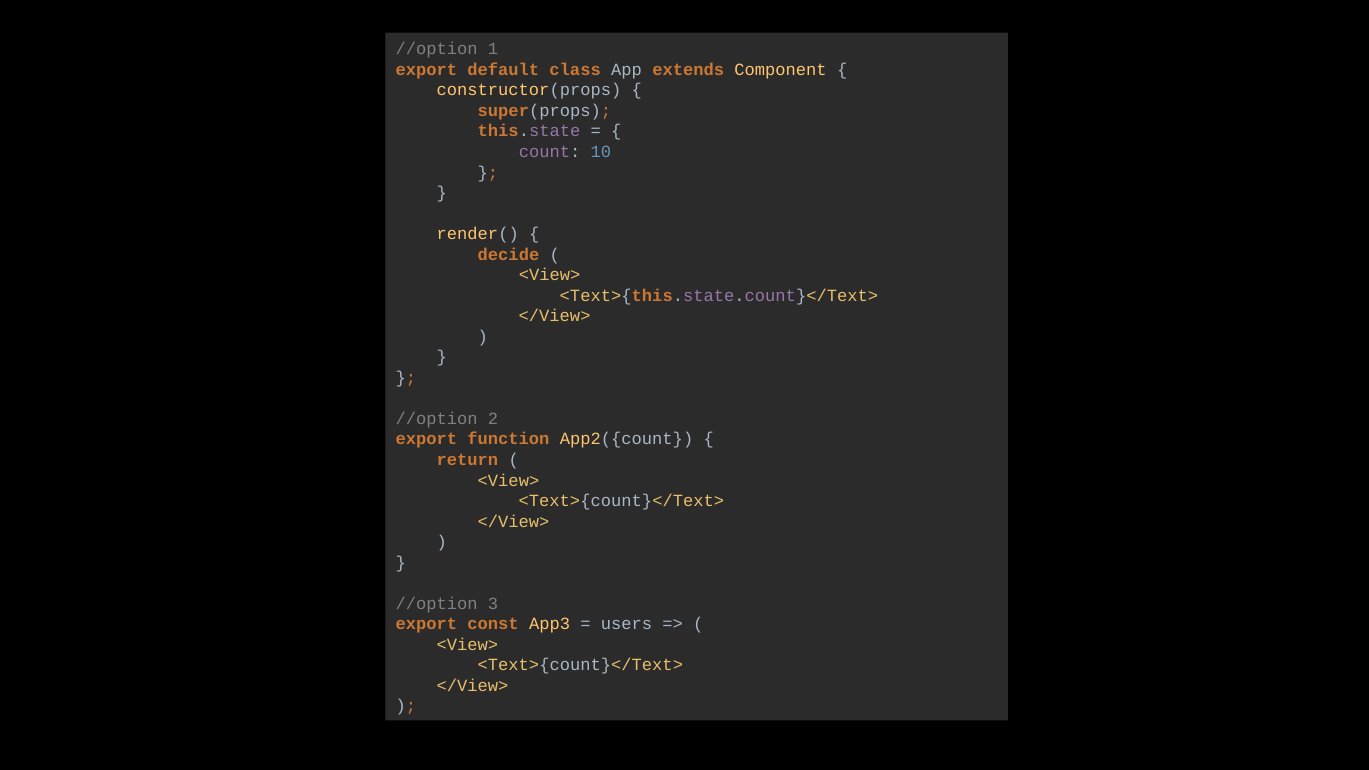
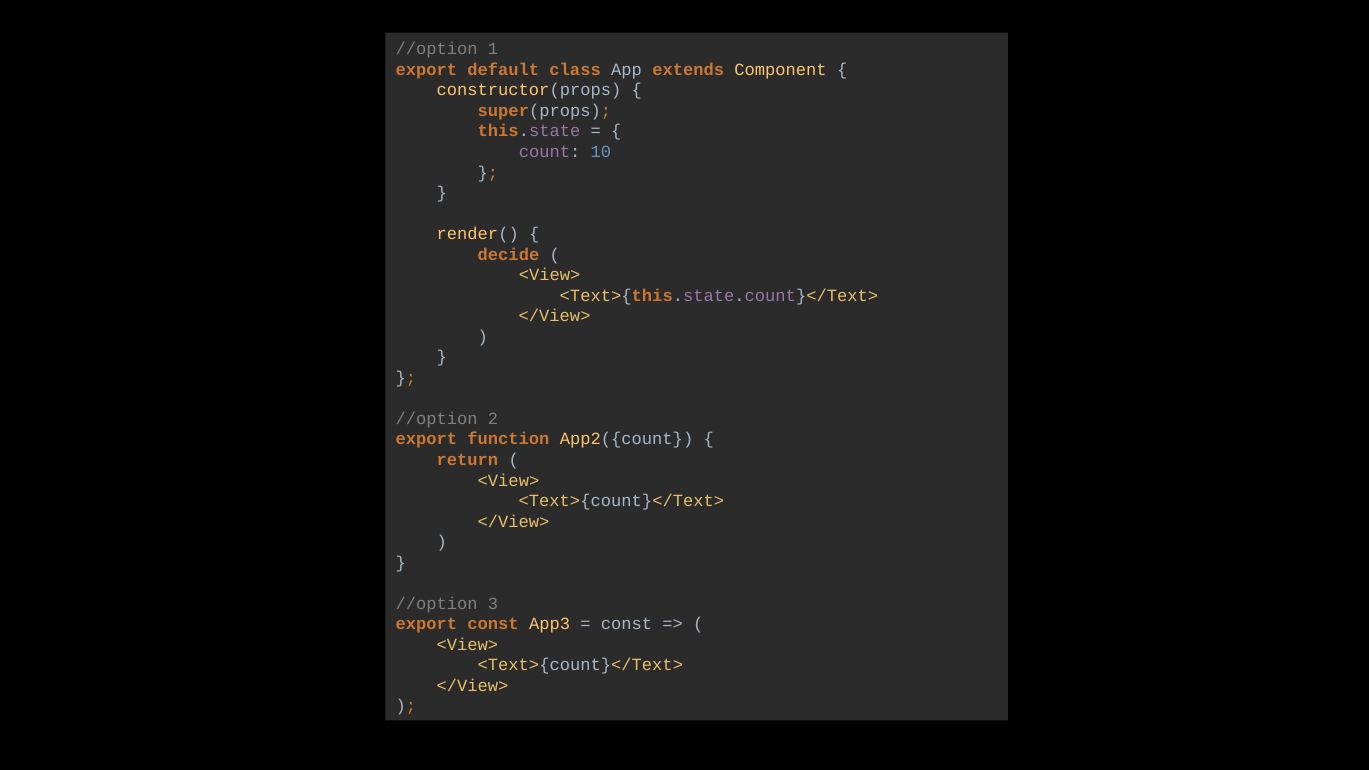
users at (627, 624): users -> const
